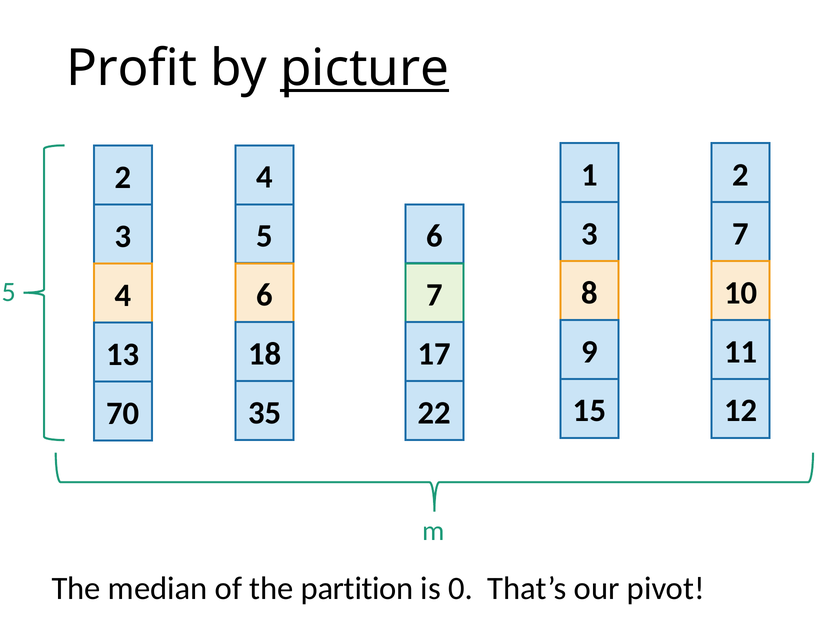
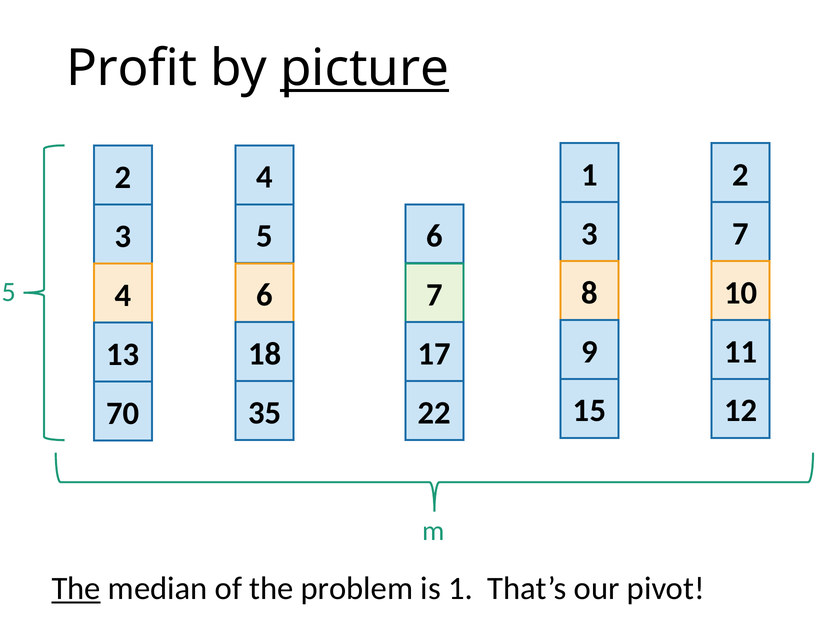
The at (76, 589) underline: none -> present
partition: partition -> problem
is 0: 0 -> 1
